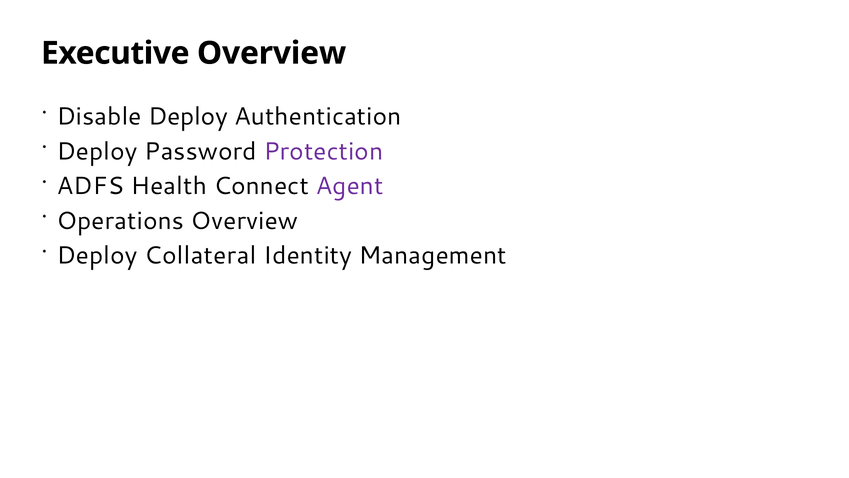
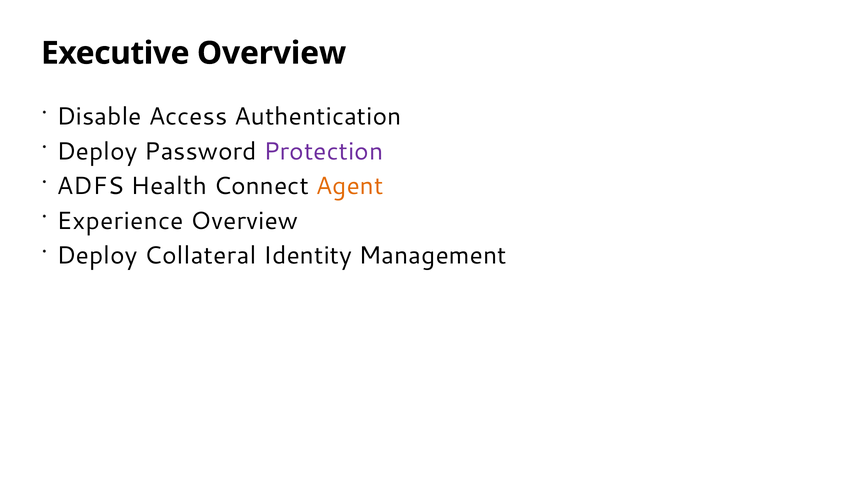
Disable Deploy: Deploy -> Access
Agent colour: purple -> orange
Operations: Operations -> Experience
